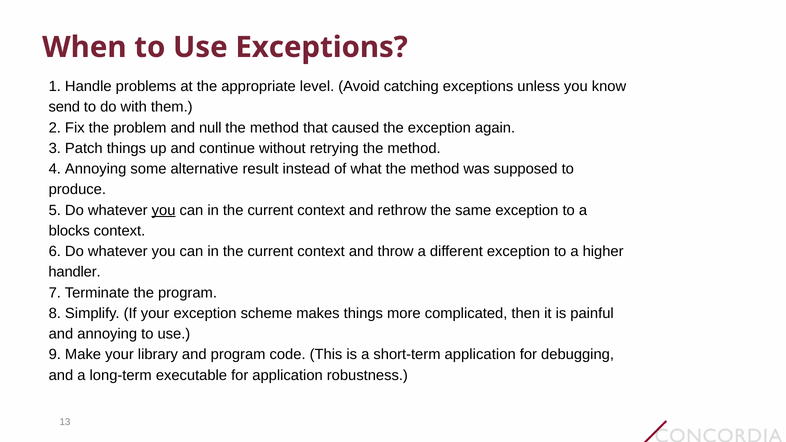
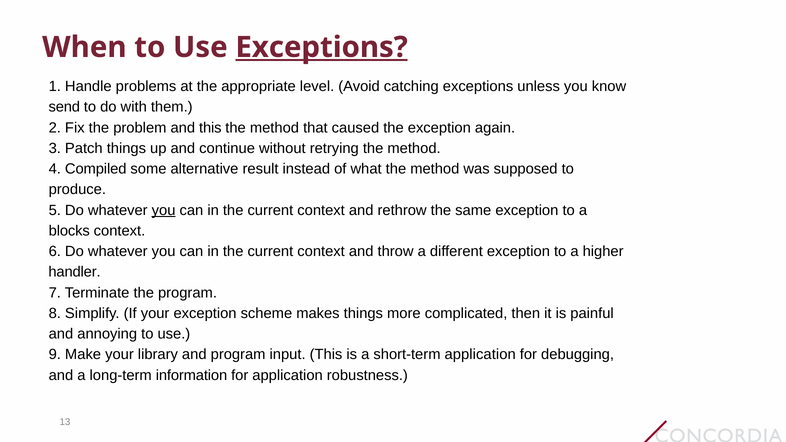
Exceptions at (322, 47) underline: none -> present
and null: null -> this
4 Annoying: Annoying -> Compiled
code: code -> input
executable: executable -> information
